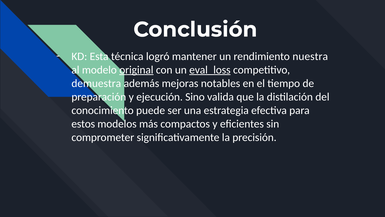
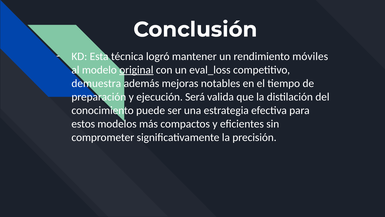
nuestra: nuestra -> móviles
eval_loss underline: present -> none
Sino: Sino -> Será
